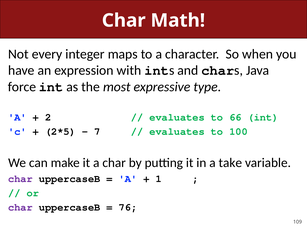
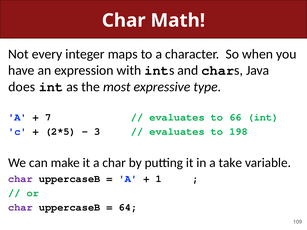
force: force -> does
2: 2 -> 7
7: 7 -> 3
100: 100 -> 198
76: 76 -> 64
